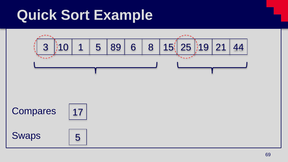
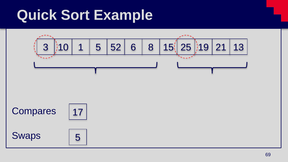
89: 89 -> 52
44: 44 -> 13
